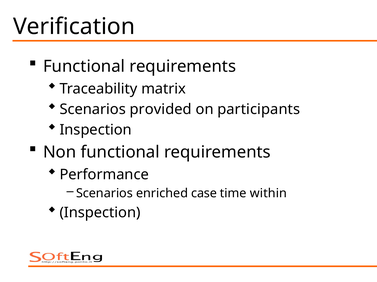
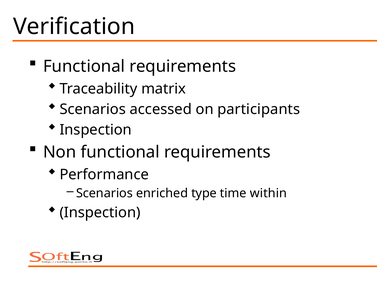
provided: provided -> accessed
case: case -> type
